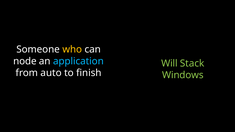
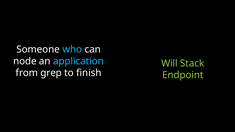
who colour: yellow -> light blue
auto: auto -> grep
Windows: Windows -> Endpoint
